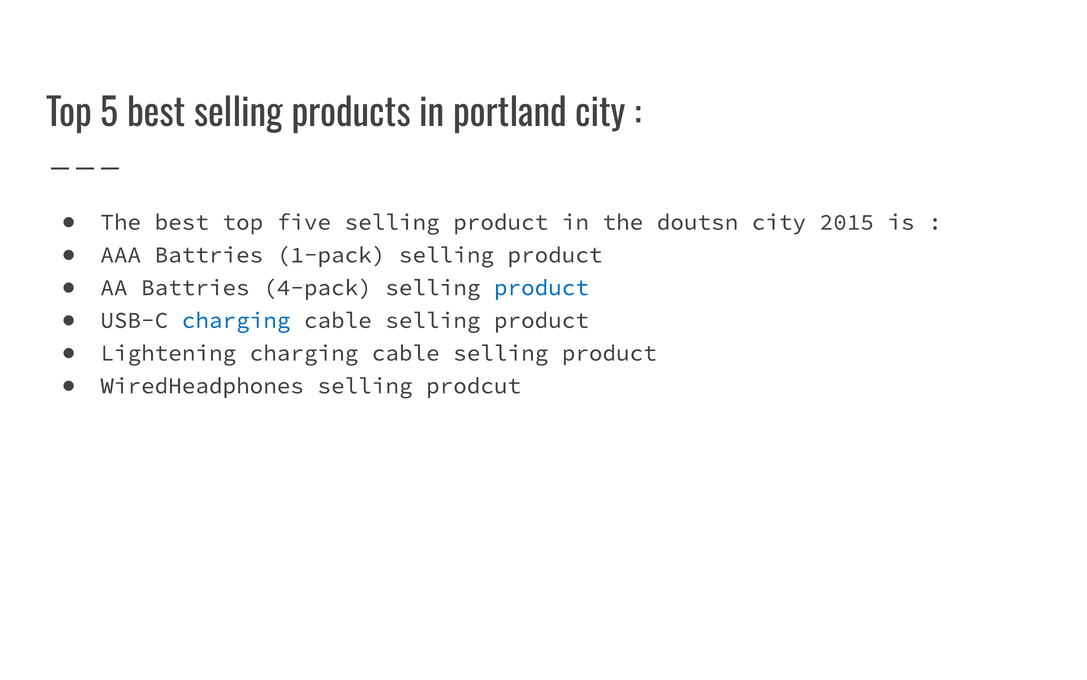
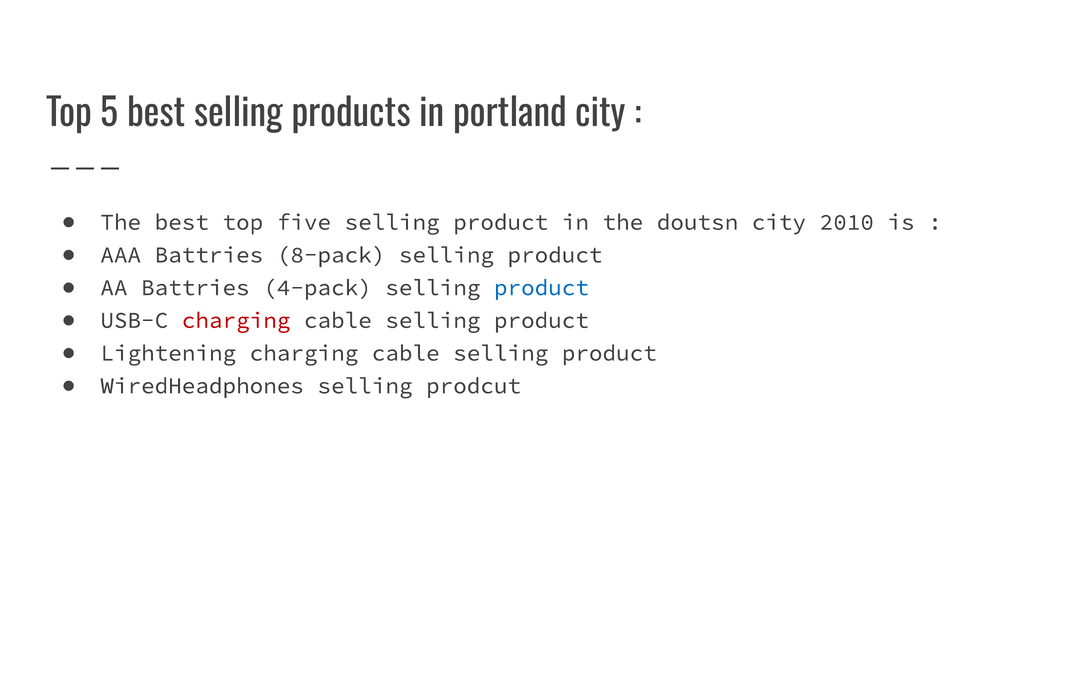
2015: 2015 -> 2010
1-pack: 1-pack -> 8-pack
charging at (236, 320) colour: blue -> red
